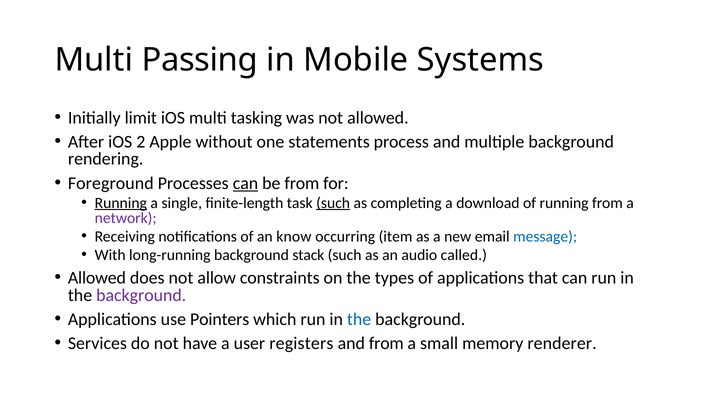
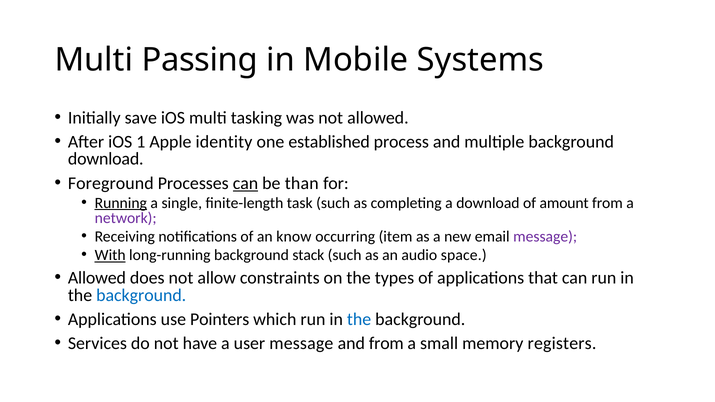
limit: limit -> save
2: 2 -> 1
without: without -> identity
statements: statements -> established
rendering at (106, 159): rendering -> download
be from: from -> than
such at (333, 203) underline: present -> none
of running: running -> amount
message at (545, 237) colour: blue -> purple
With underline: none -> present
called: called -> space
background at (141, 295) colour: purple -> blue
user registers: registers -> message
renderer: renderer -> registers
